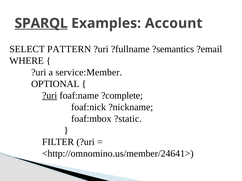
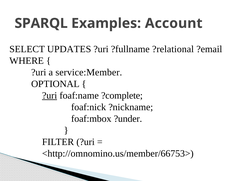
SPARQL underline: present -> none
PATTERN: PATTERN -> UPDATES
?semantics: ?semantics -> ?relational
?static: ?static -> ?under
<http://omnomino.us/member/24641>: <http://omnomino.us/member/24641> -> <http://omnomino.us/member/66753>
